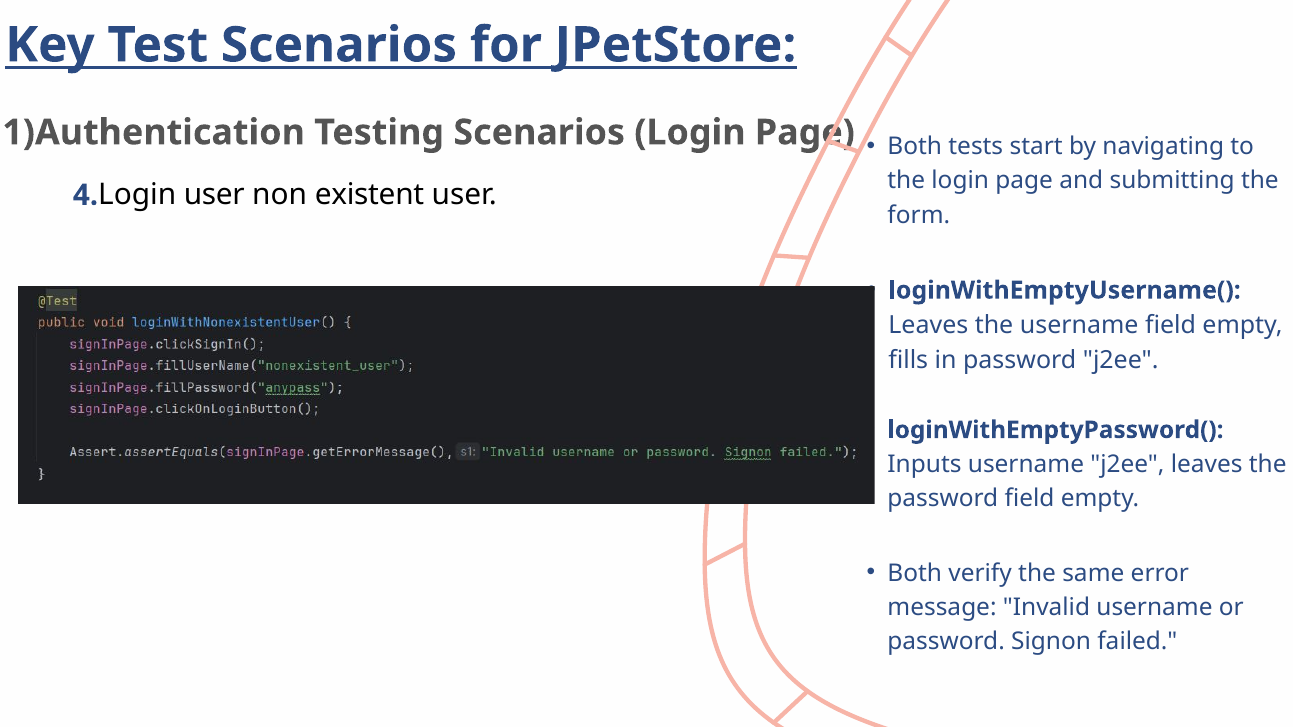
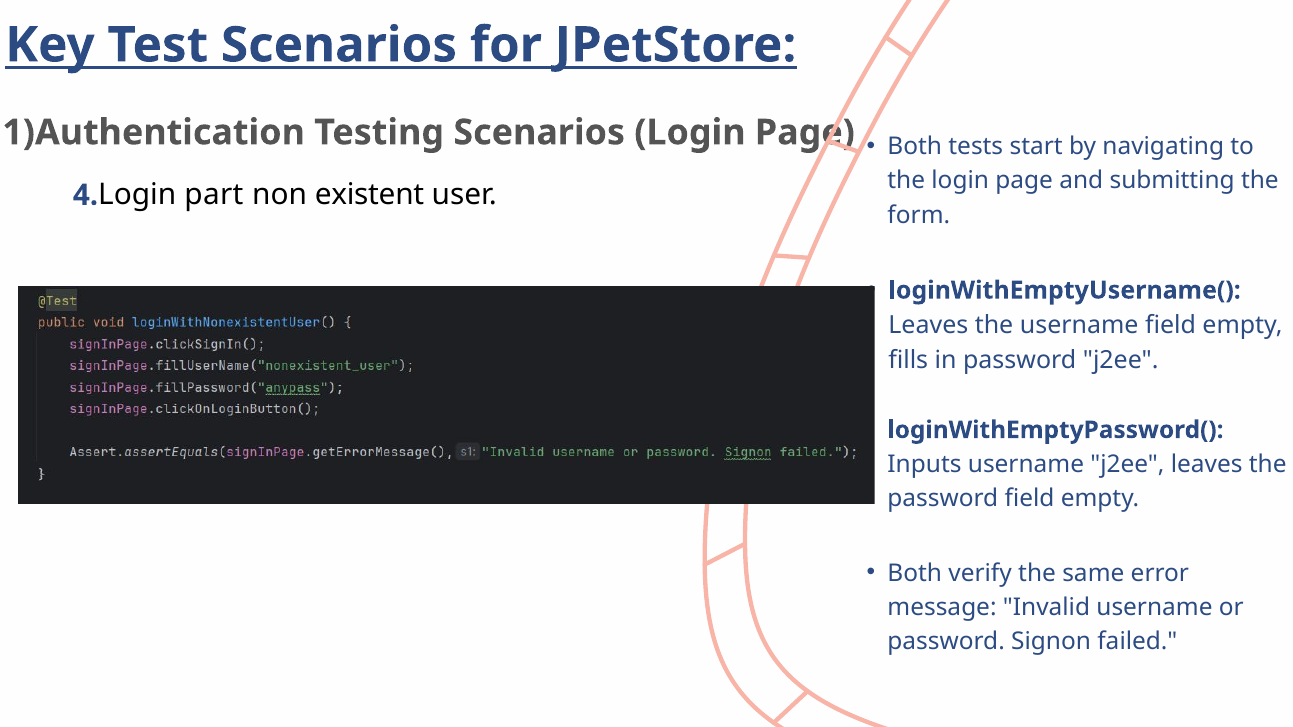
Login user: user -> part
